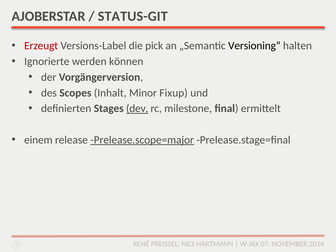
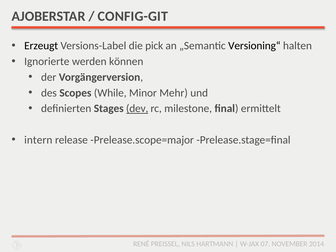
STATUS-GIT: STATUS-GIT -> CONFIG-GIT
Erzeugt colour: red -> black
Inhalt: Inhalt -> While
Fixup: Fixup -> Mehr
einem: einem -> intern
Prelease.scope=major underline: present -> none
